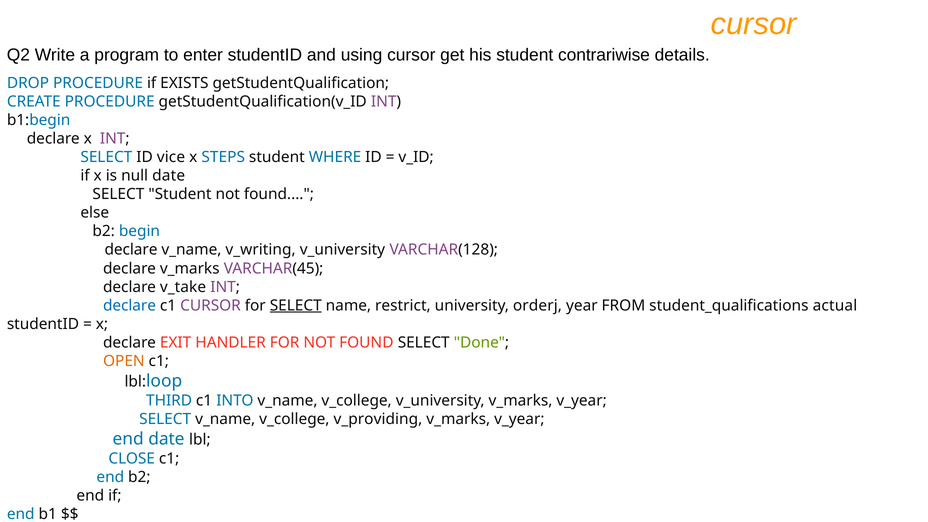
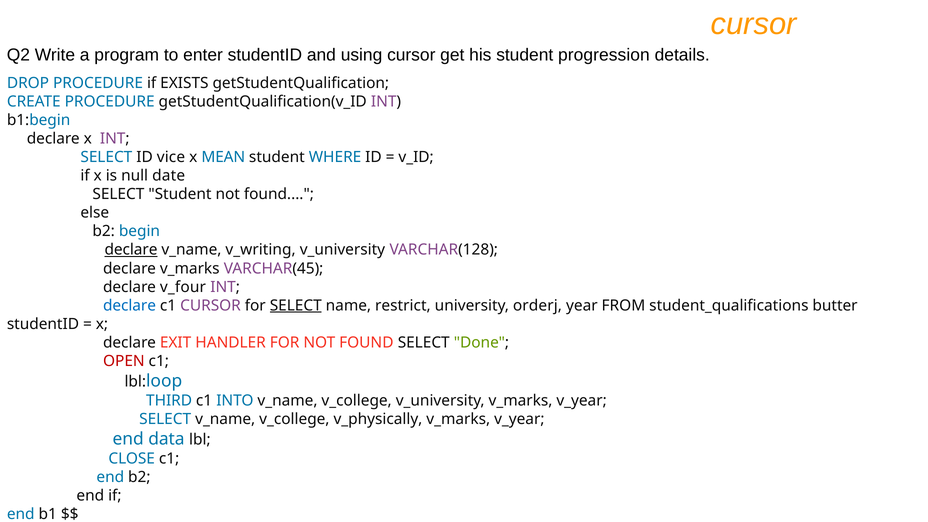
contrariwise: contrariwise -> progression
STEPS: STEPS -> MEAN
declare at (131, 250) underline: none -> present
v_take: v_take -> v_four
actual: actual -> butter
OPEN colour: orange -> red
v_providing: v_providing -> v_physically
end date: date -> data
